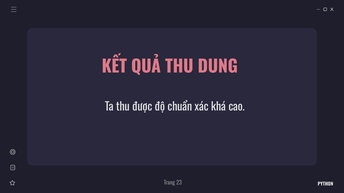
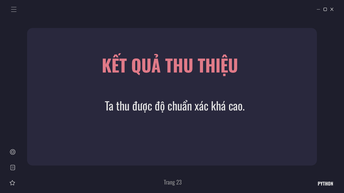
DUNG: DUNG -> THIỆU
